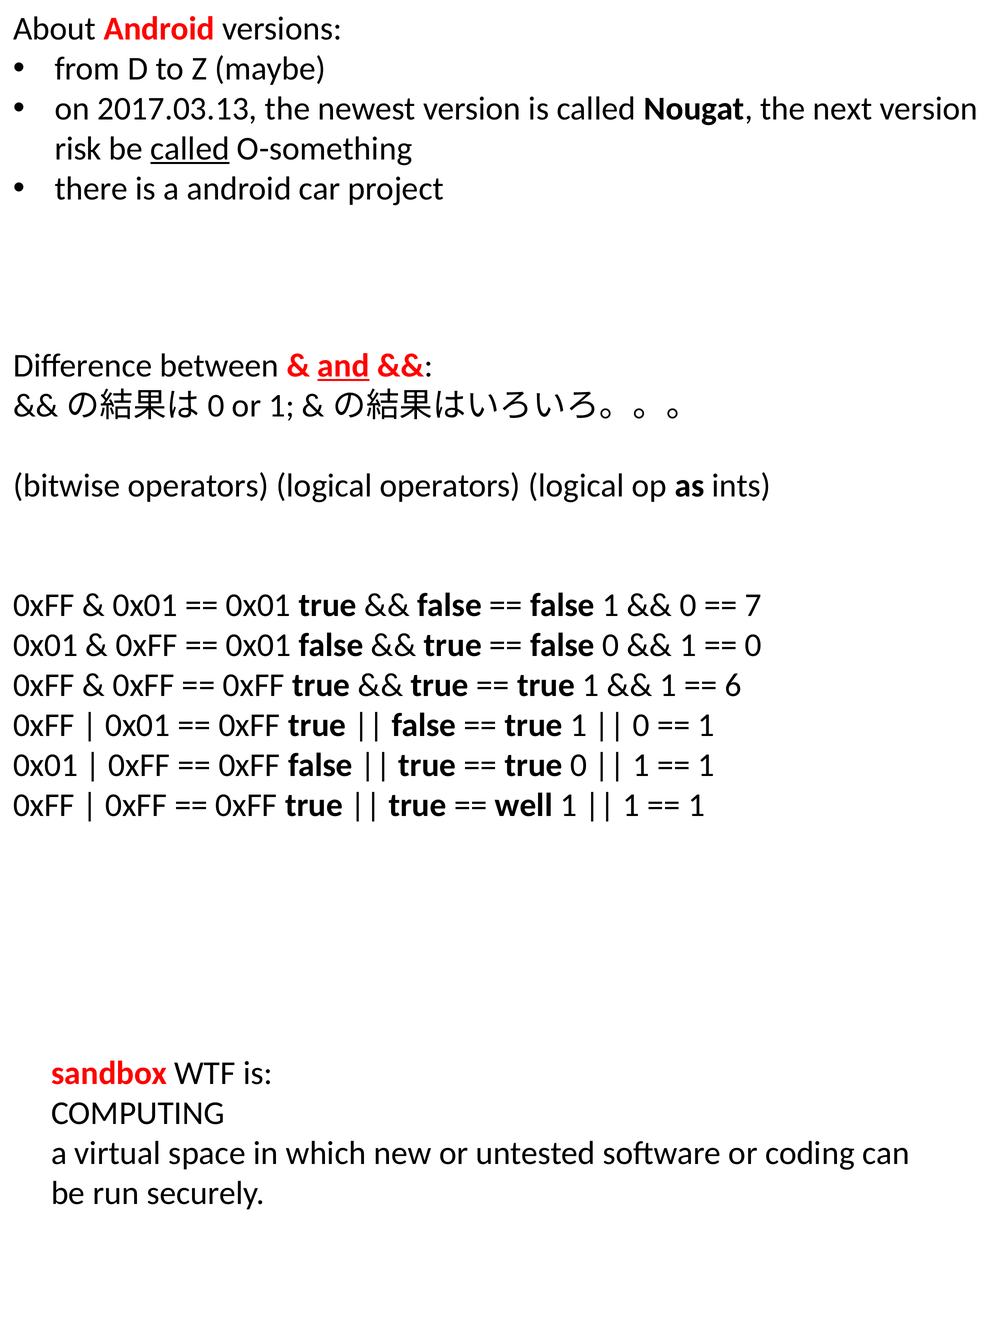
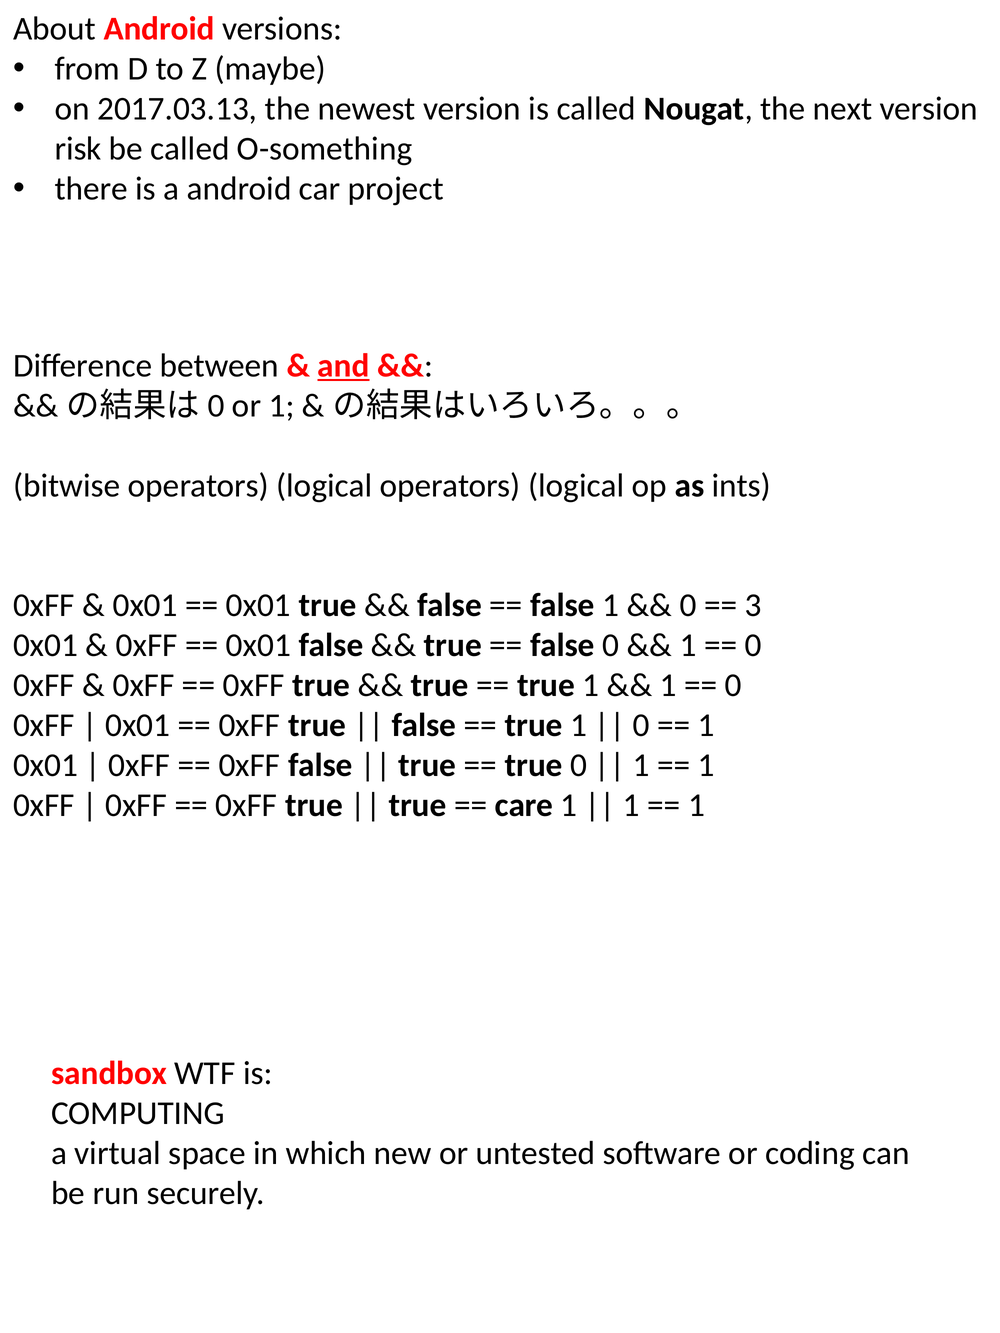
called at (190, 149) underline: present -> none
7: 7 -> 3
6 at (733, 686): 6 -> 0
well: well -> care
